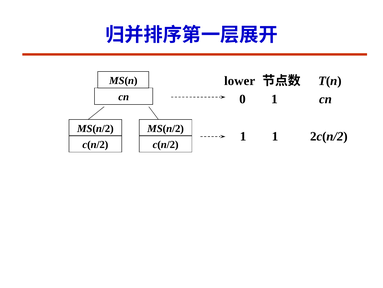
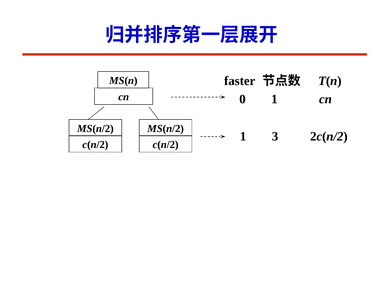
lower: lower -> faster
1 1: 1 -> 3
